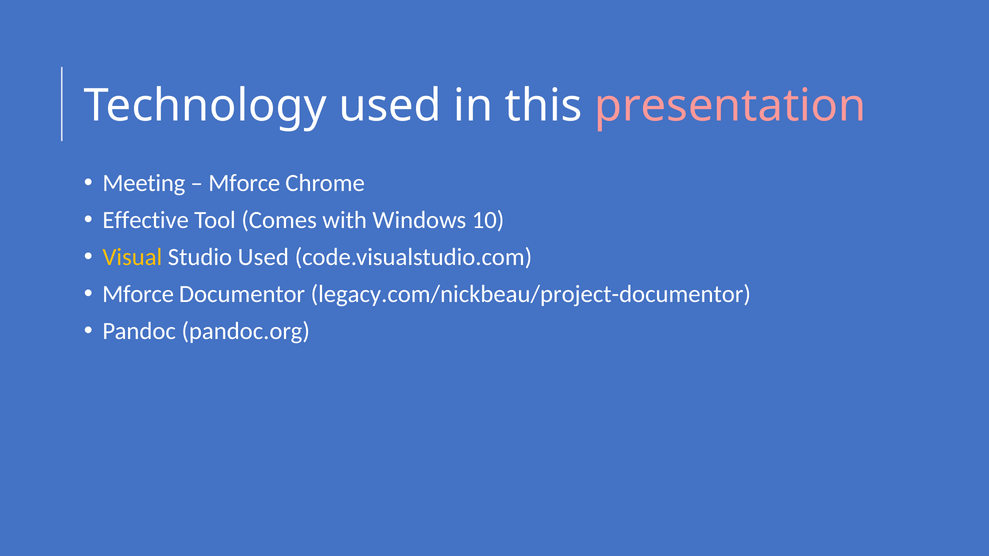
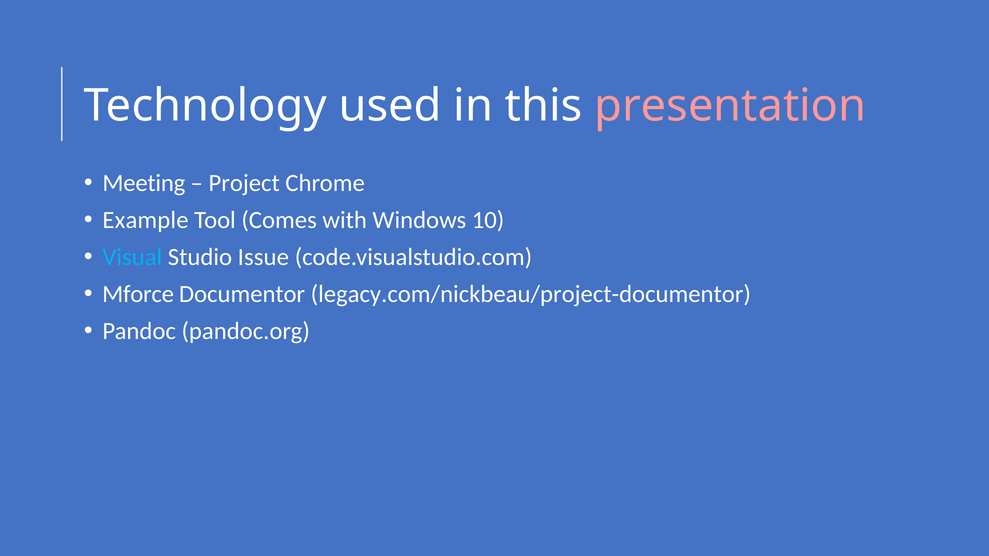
Mforce at (244, 183): Mforce -> Project
Effective: Effective -> Example
Visual colour: yellow -> light blue
Studio Used: Used -> Issue
